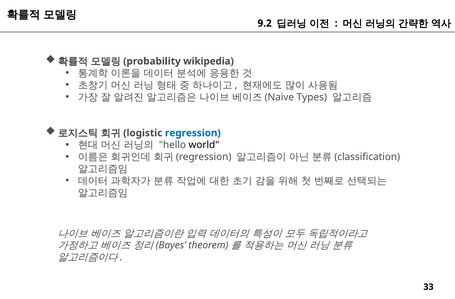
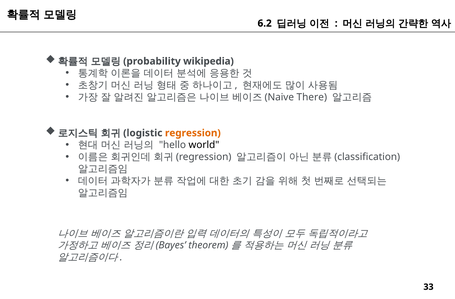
9.2: 9.2 -> 6.2
Types: Types -> There
regression colour: blue -> orange
